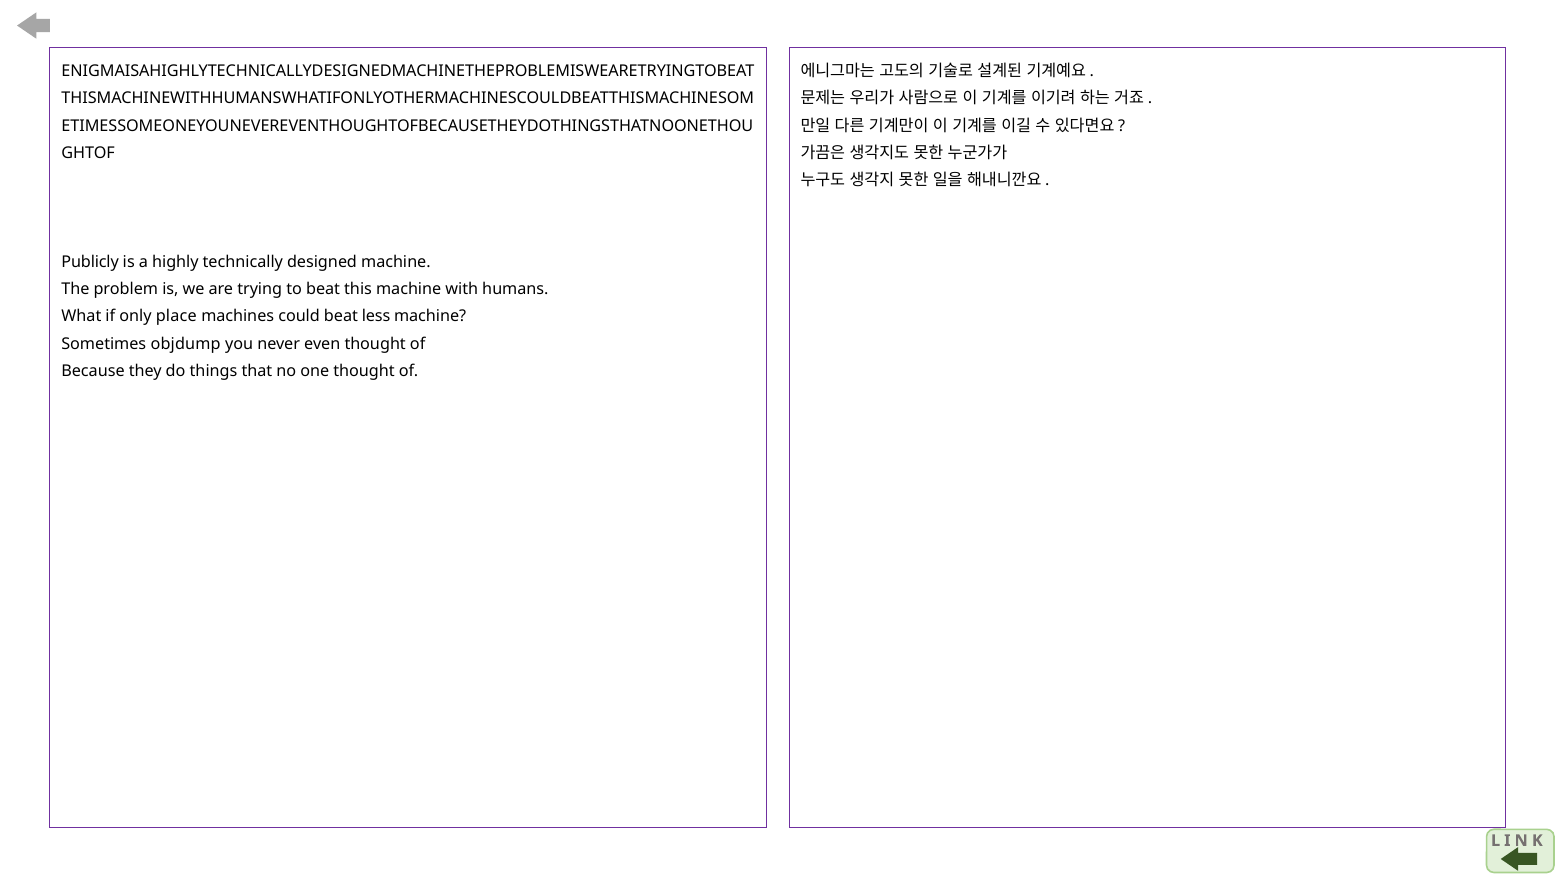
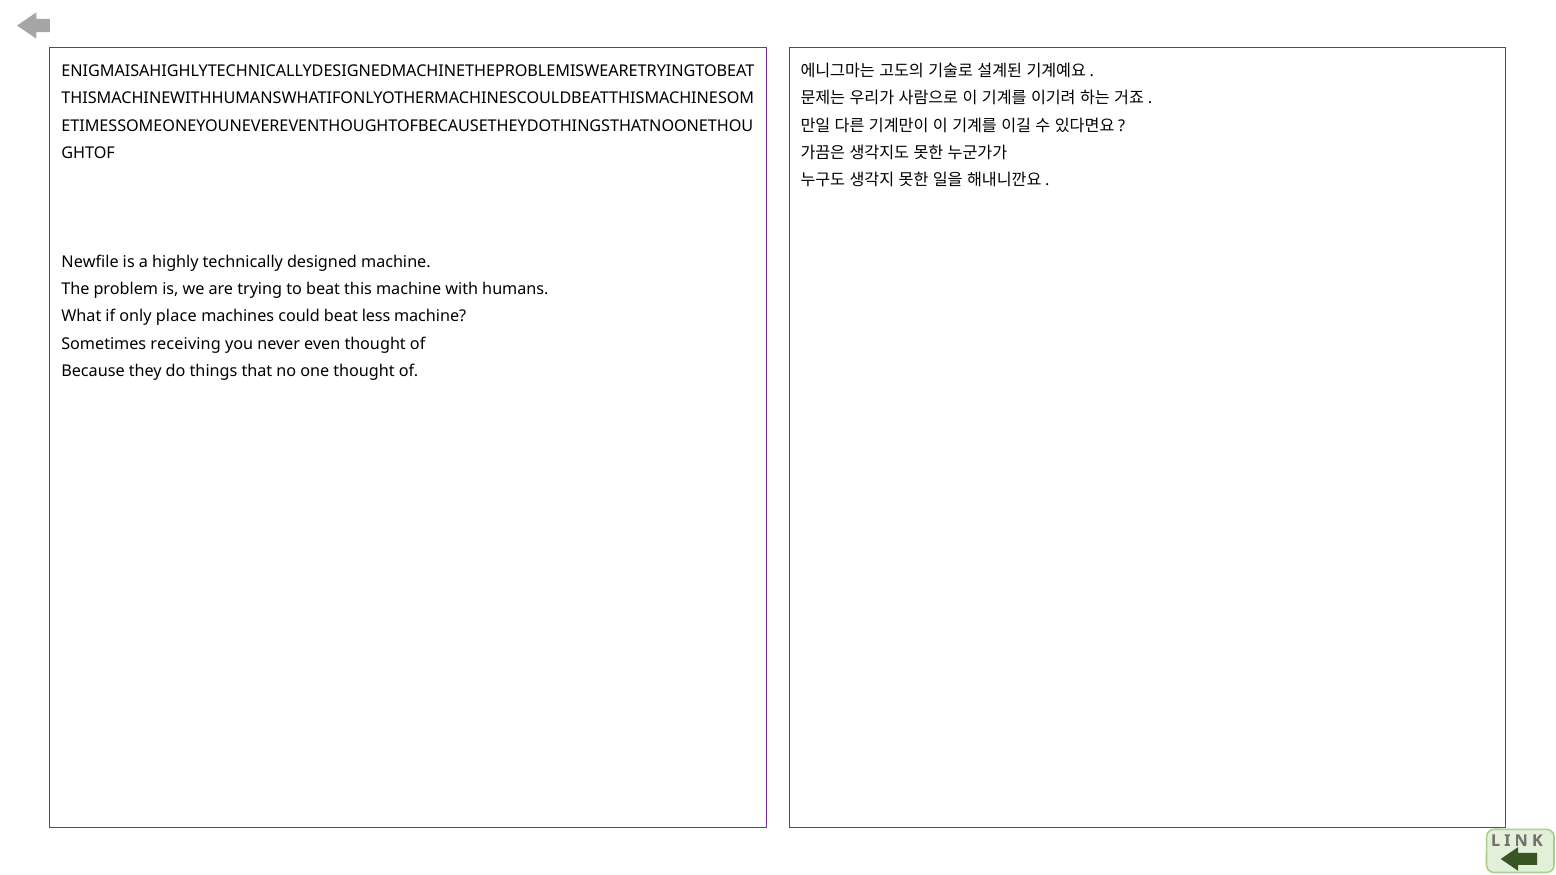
Publicly: Publicly -> Newfile
objdump: objdump -> receiving
